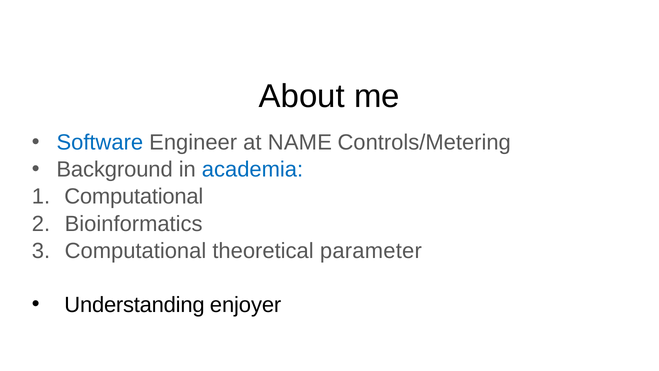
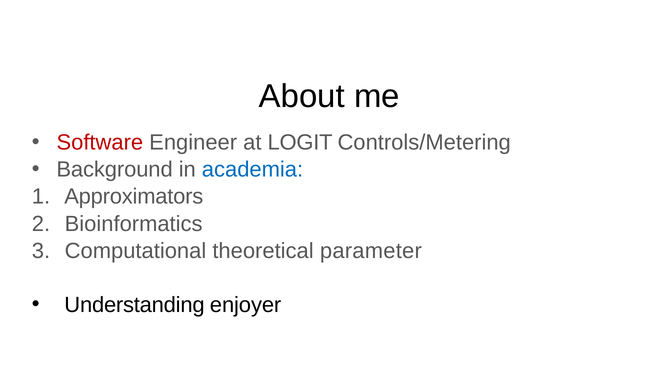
Software colour: blue -> red
NAME: NAME -> LOGIT
Computational at (134, 197): Computational -> Approximators
